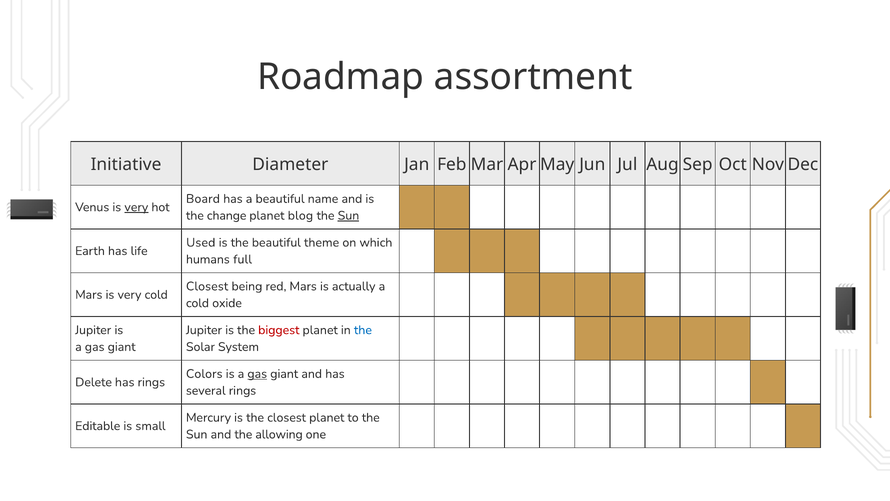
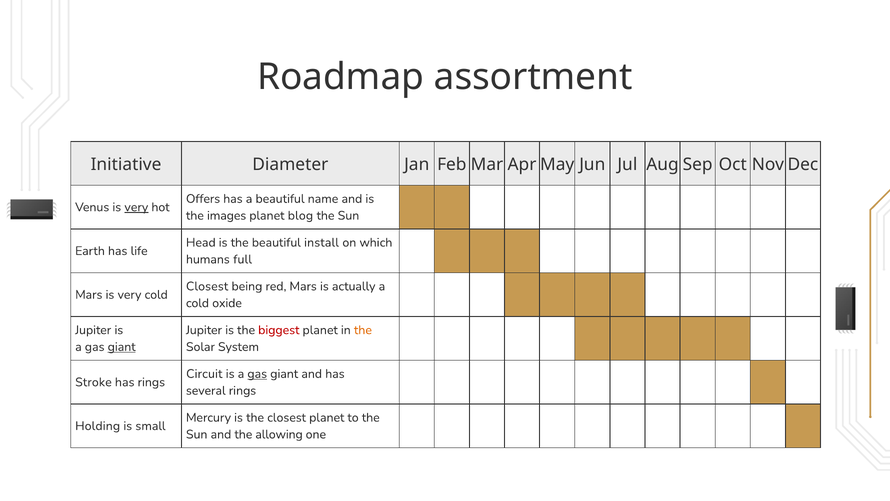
Board: Board -> Offers
change: change -> images
Sun at (348, 215) underline: present -> none
Used: Used -> Head
theme: theme -> install
the at (363, 330) colour: blue -> orange
giant at (122, 347) underline: none -> present
Colors: Colors -> Circuit
Delete: Delete -> Stroke
Editable: Editable -> Holding
